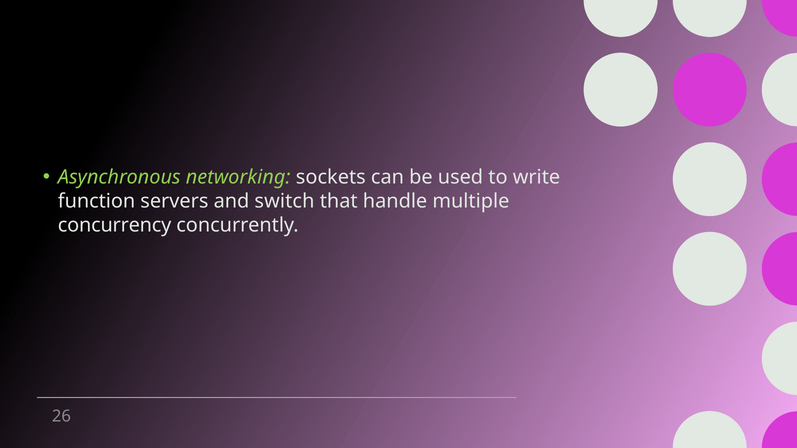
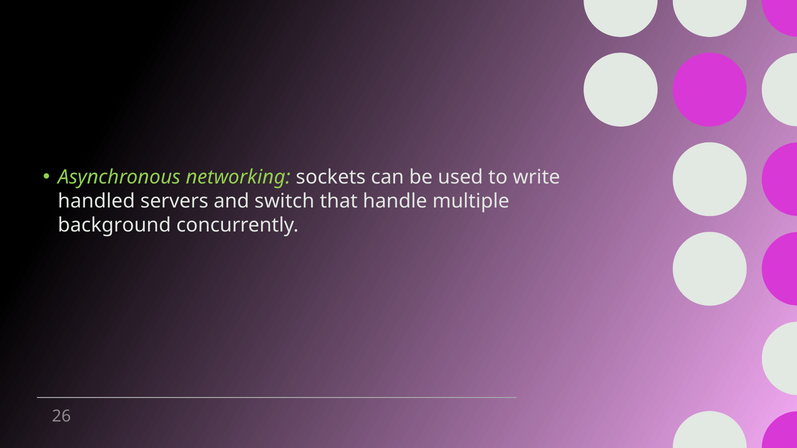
function: function -> handled
concurrency: concurrency -> background
